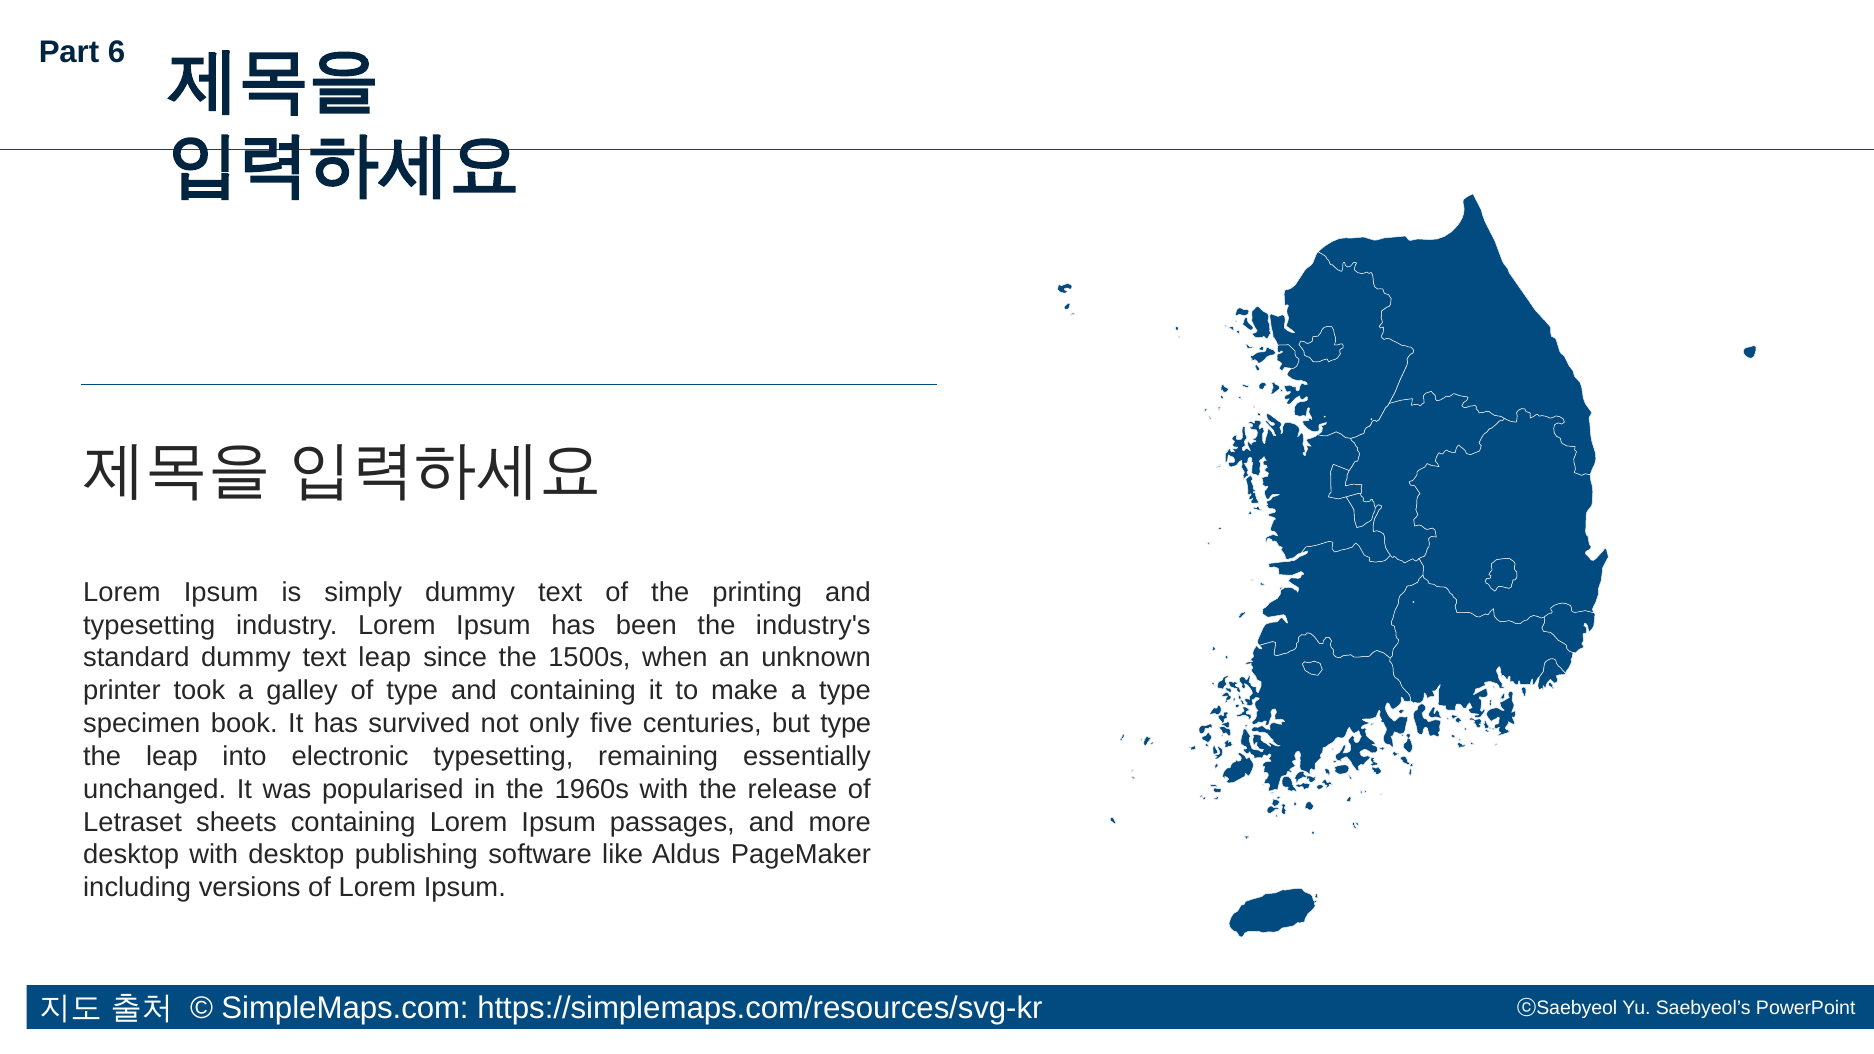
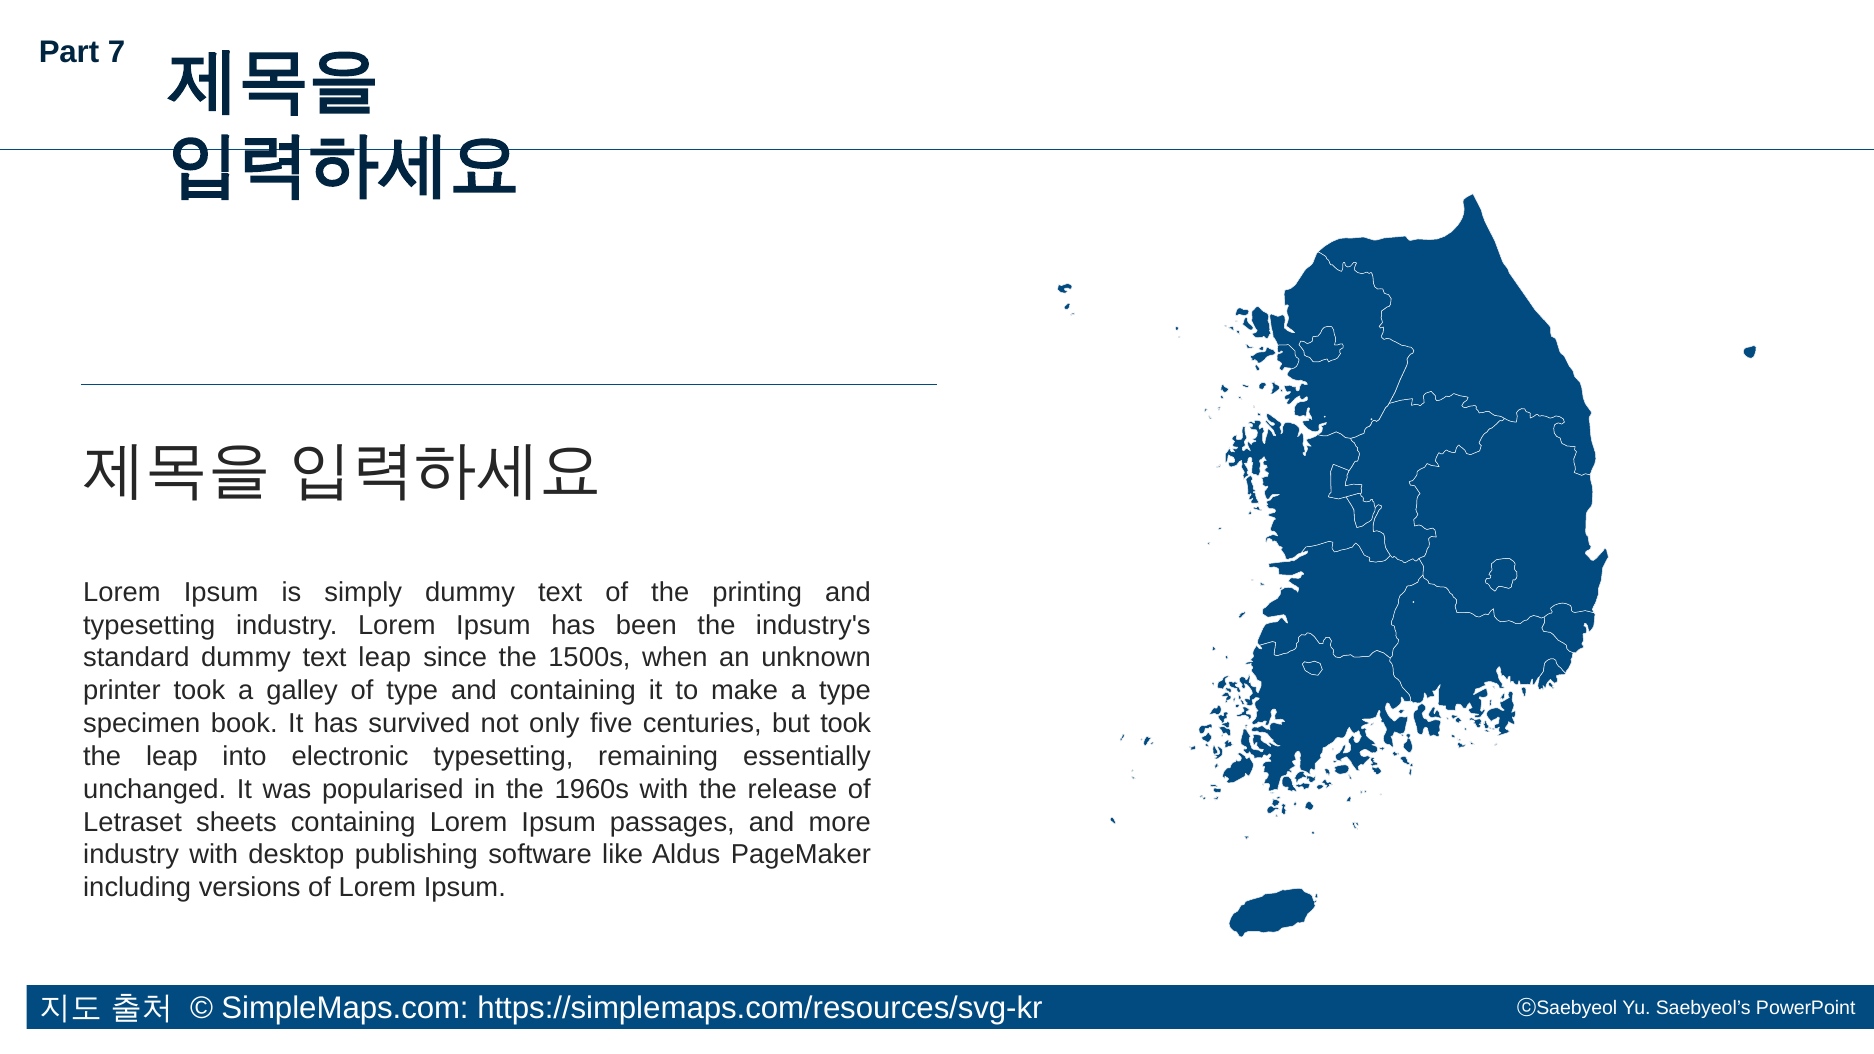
6: 6 -> 7
but type: type -> took
desktop at (131, 855): desktop -> industry
